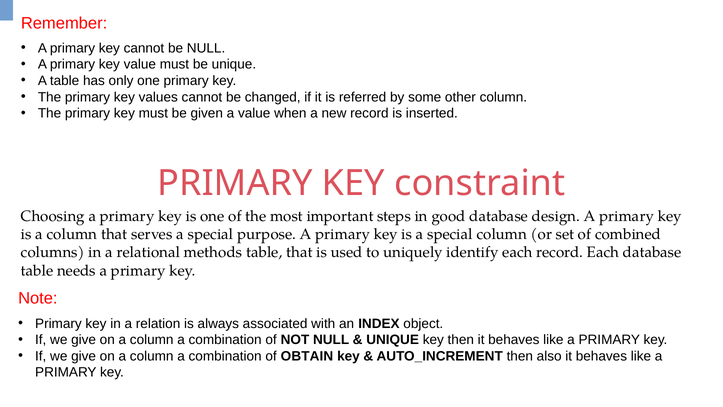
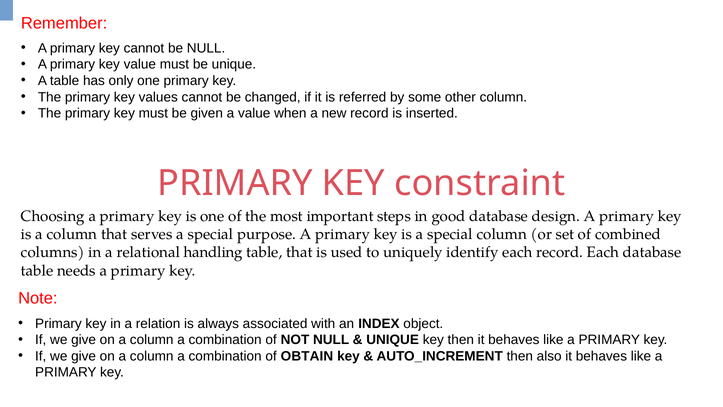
methods: methods -> handling
